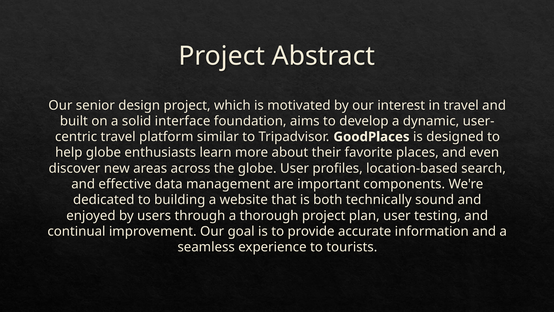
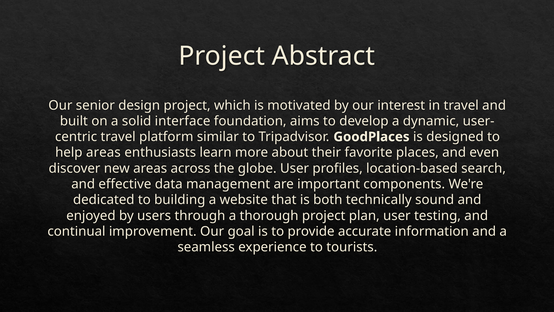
help globe: globe -> areas
